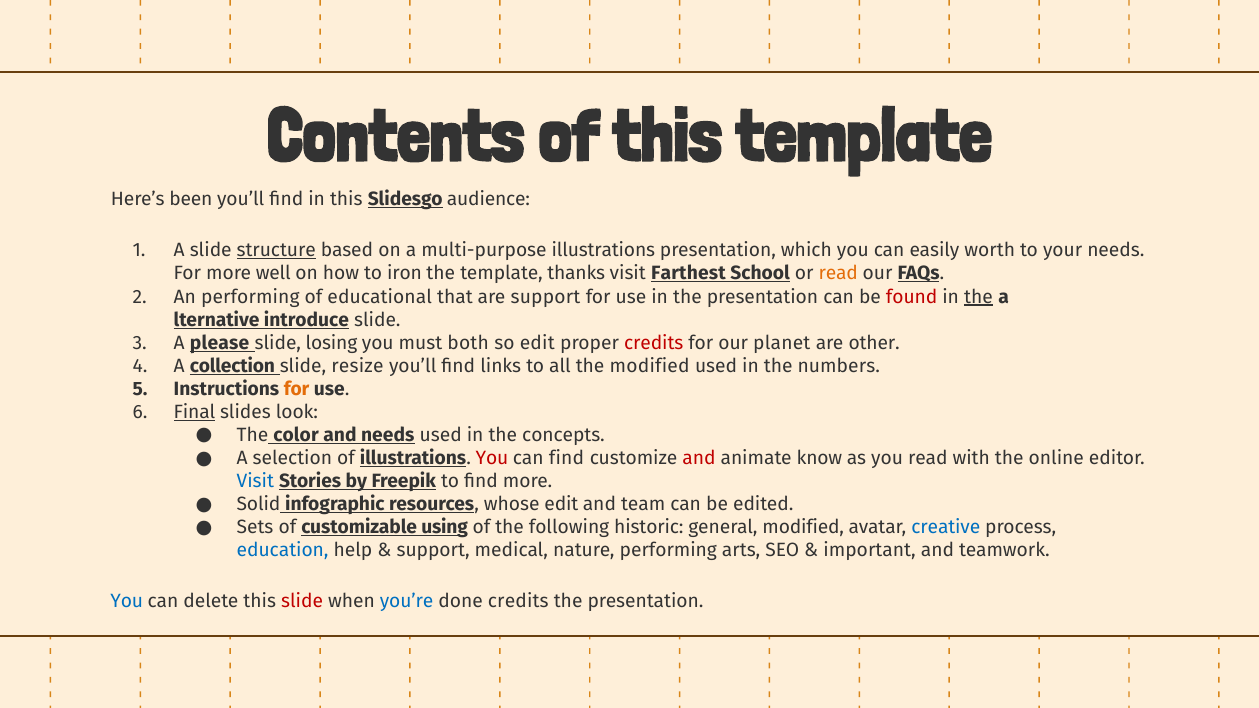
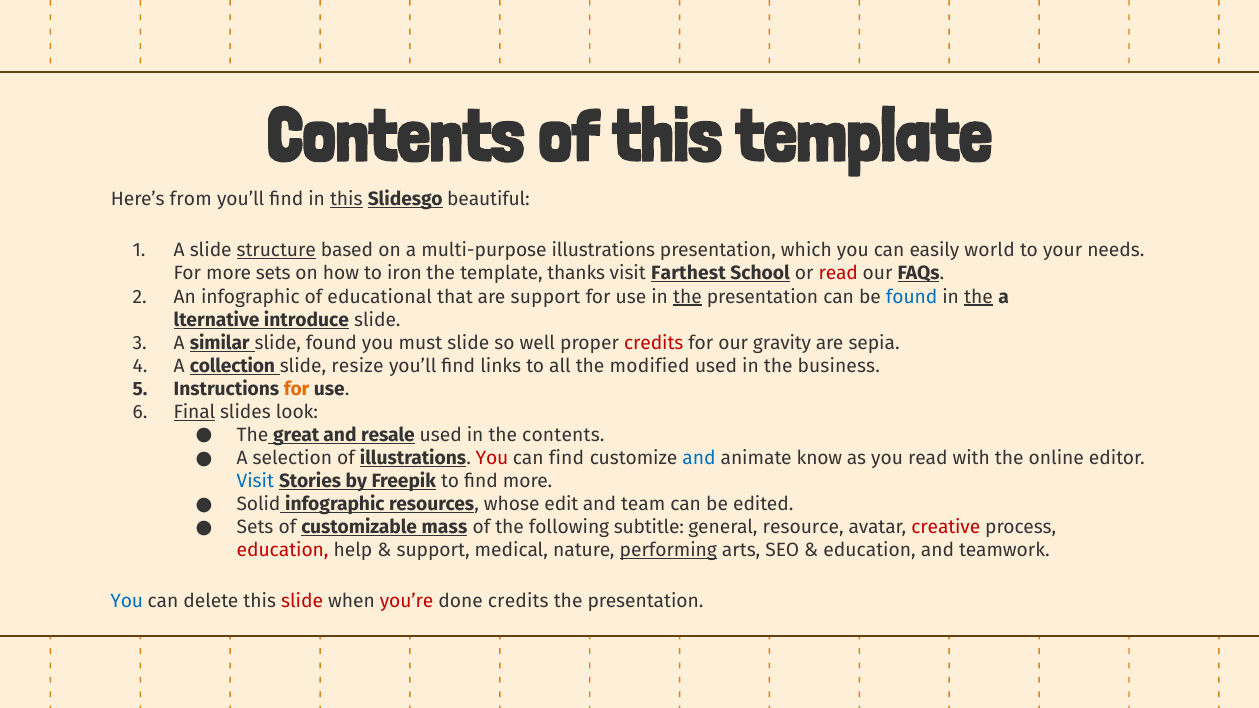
been: been -> from
this at (346, 200) underline: none -> present
audience: audience -> beautiful
worth: worth -> world
more well: well -> sets
read at (838, 274) colour: orange -> red
An performing: performing -> infographic
the at (687, 297) underline: none -> present
found at (912, 297) colour: red -> blue
please: please -> similar
slide losing: losing -> found
must both: both -> slide
so edit: edit -> well
planet: planet -> gravity
other: other -> sepia
numbers: numbers -> business
color: color -> great
and needs: needs -> resale
the concepts: concepts -> contents
and at (699, 458) colour: red -> blue
using: using -> mass
historic: historic -> subtitle
general modified: modified -> resource
creative colour: blue -> red
education at (283, 551) colour: blue -> red
performing at (668, 551) underline: none -> present
important at (870, 551): important -> education
you’re colour: blue -> red
